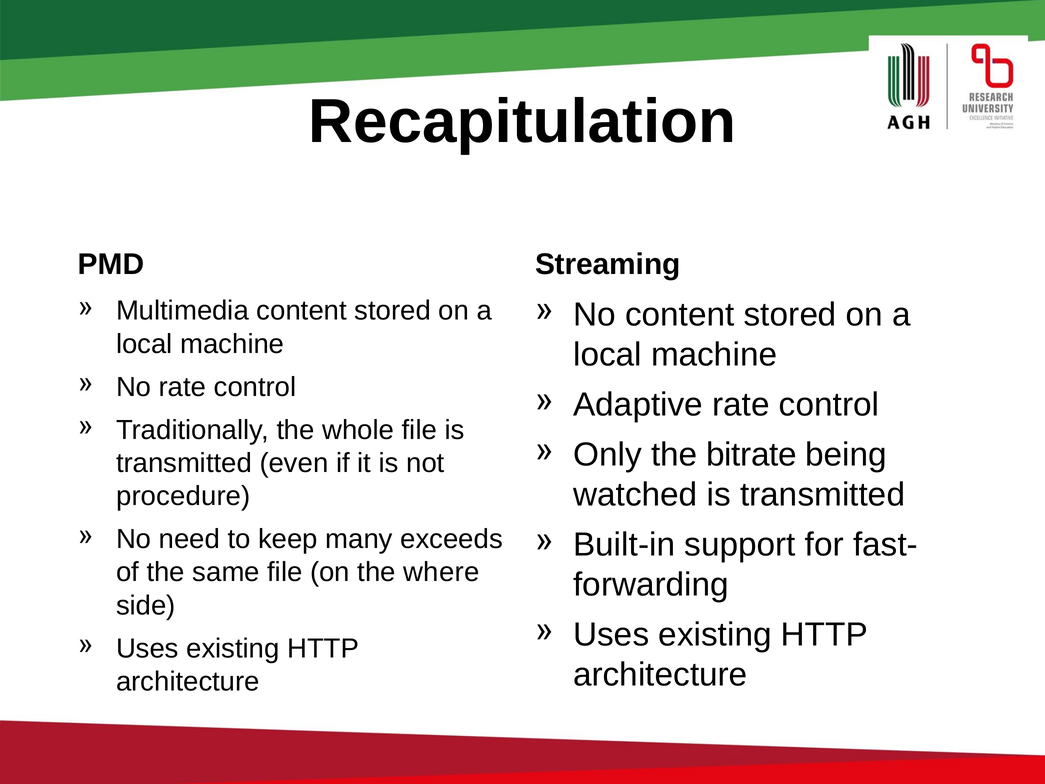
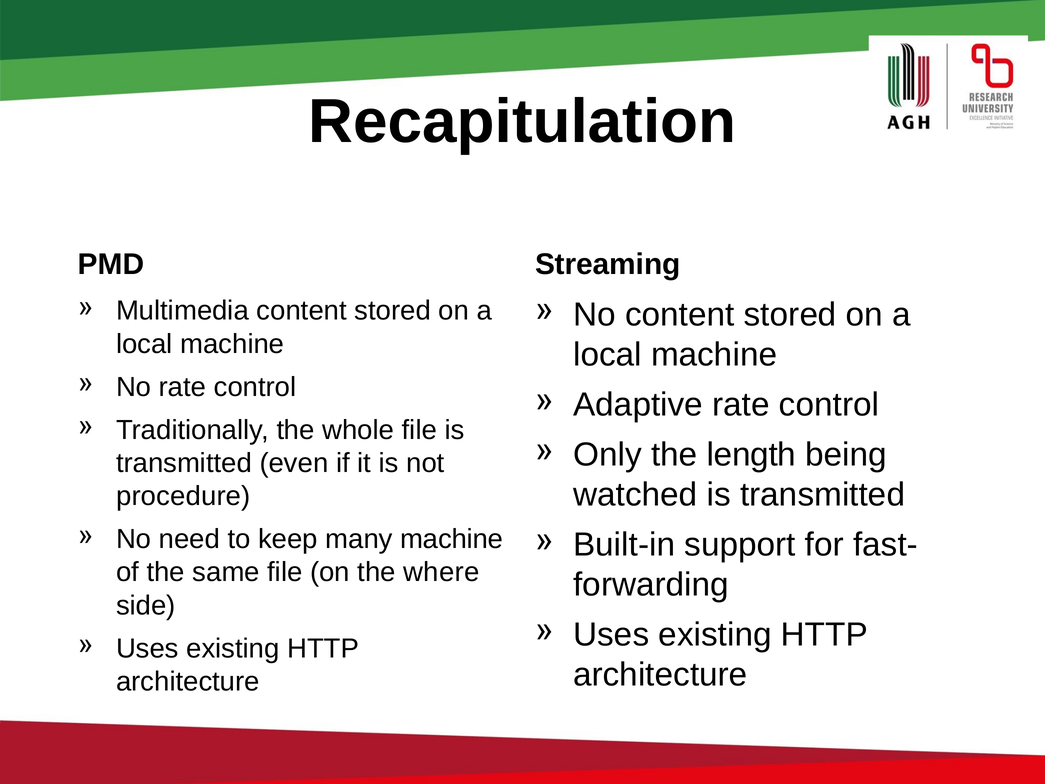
bitrate: bitrate -> length
many exceeds: exceeds -> machine
